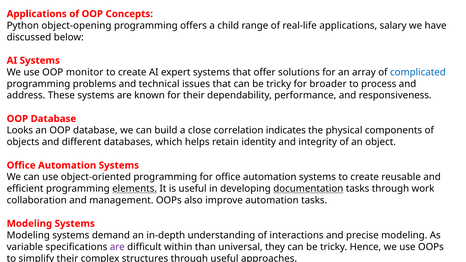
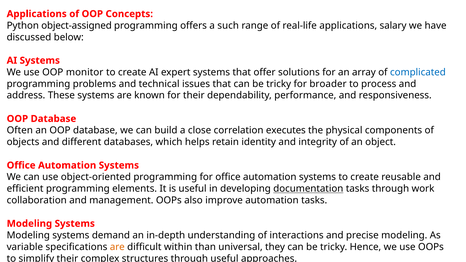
object-opening: object-opening -> object-assigned
child: child -> such
Looks: Looks -> Often
indicates: indicates -> executes
elements underline: present -> none
are at (117, 247) colour: purple -> orange
